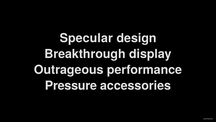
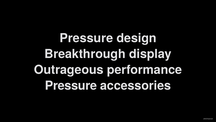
Specular at (86, 38): Specular -> Pressure
